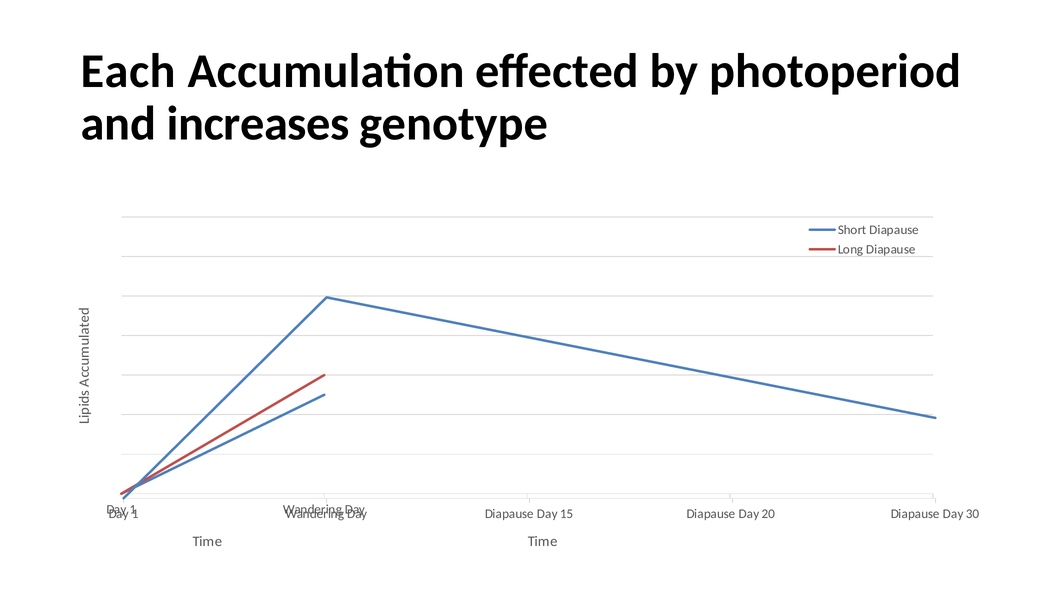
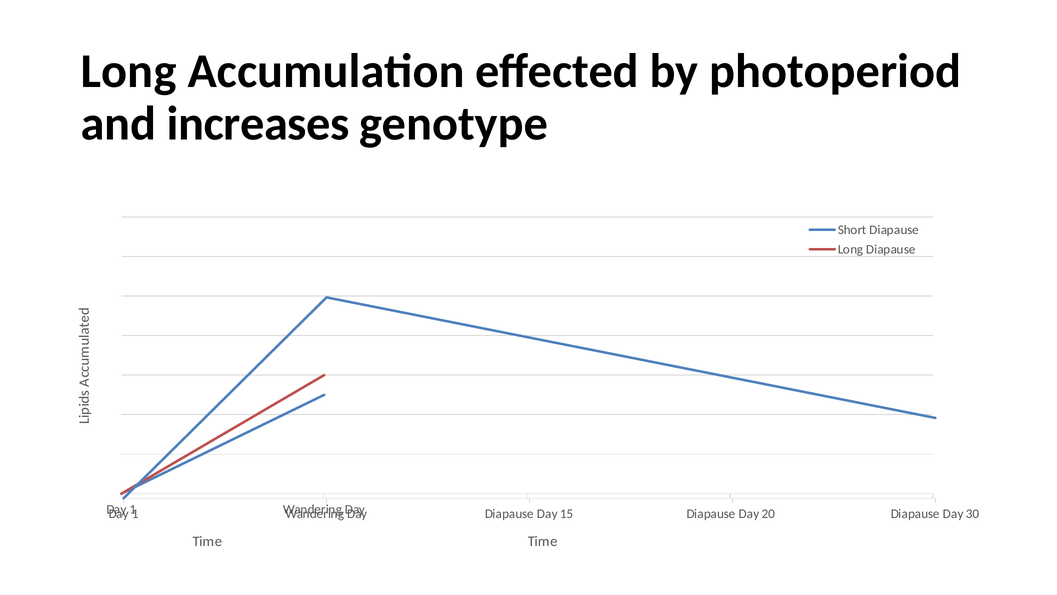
Each at (128, 71): Each -> Long
